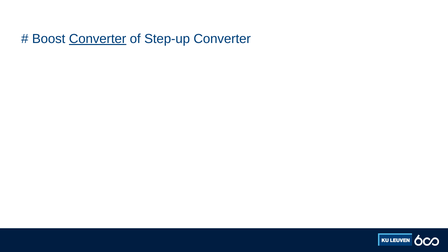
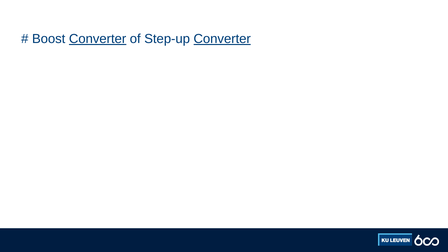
Converter at (222, 39) underline: none -> present
